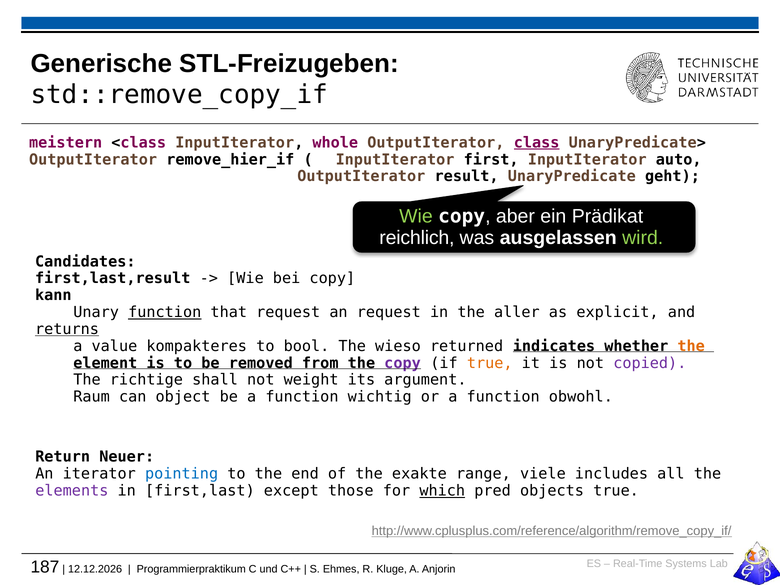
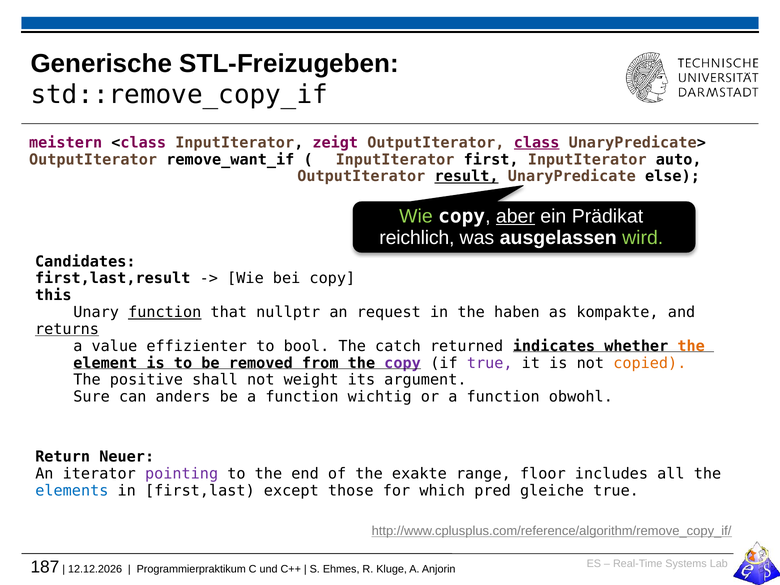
whole: whole -> zeigt
remove_hier_if: remove_hier_if -> remove_want_if
result underline: none -> present
geht: geht -> else
aber underline: none -> present
kann: kann -> this
that request: request -> nullptr
aller: aller -> haben
explicit: explicit -> kompakte
kompakteres: kompakteres -> effizienter
wieso: wieso -> catch
true at (490, 363) colour: orange -> purple
copied colour: purple -> orange
richtige: richtige -> positive
Raum: Raum -> Sure
object: object -> anders
pointing colour: blue -> purple
viele: viele -> floor
elements colour: purple -> blue
which underline: present -> none
objects: objects -> gleiche
